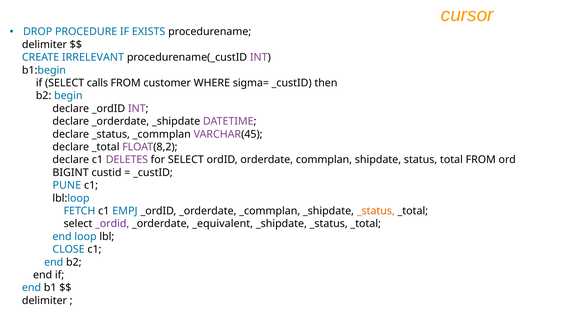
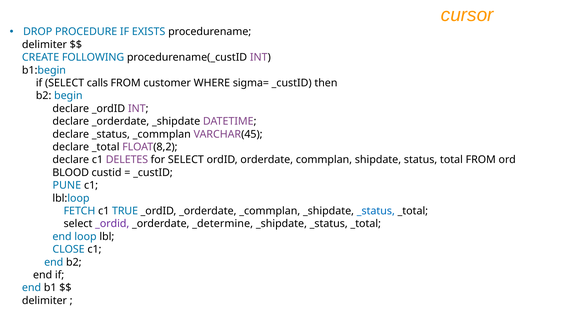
IRRELEVANT: IRRELEVANT -> FOLLOWING
BIGINT: BIGINT -> BLOOD
EMPJ: EMPJ -> TRUE
_status at (376, 211) colour: orange -> blue
_equivalent: _equivalent -> _determine
